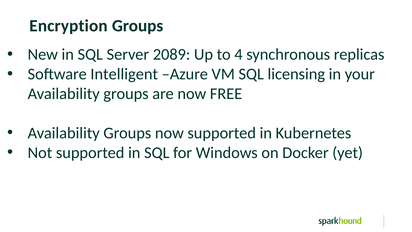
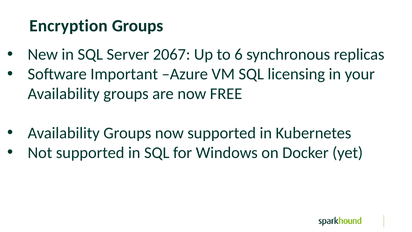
2089: 2089 -> 2067
4: 4 -> 6
Intelligent: Intelligent -> Important
